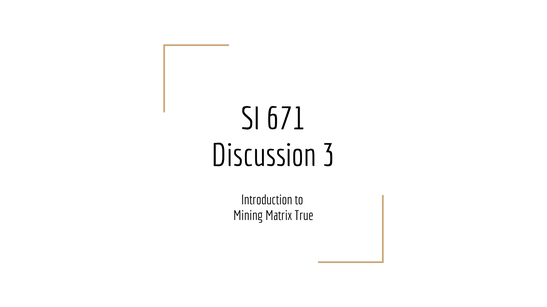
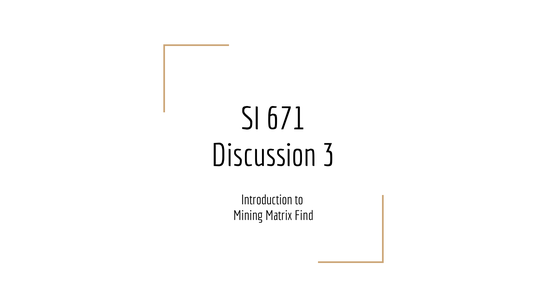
True: True -> Find
